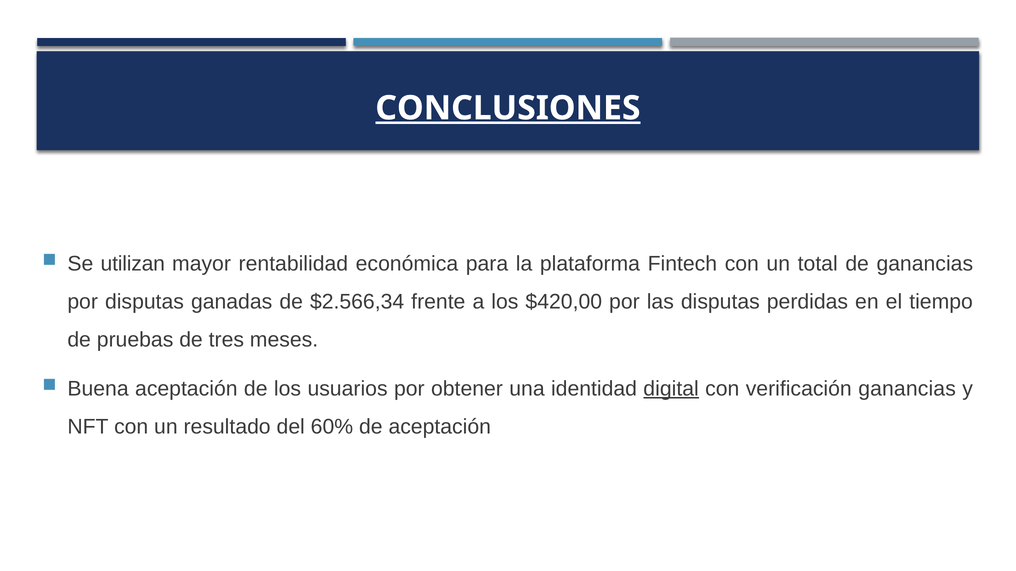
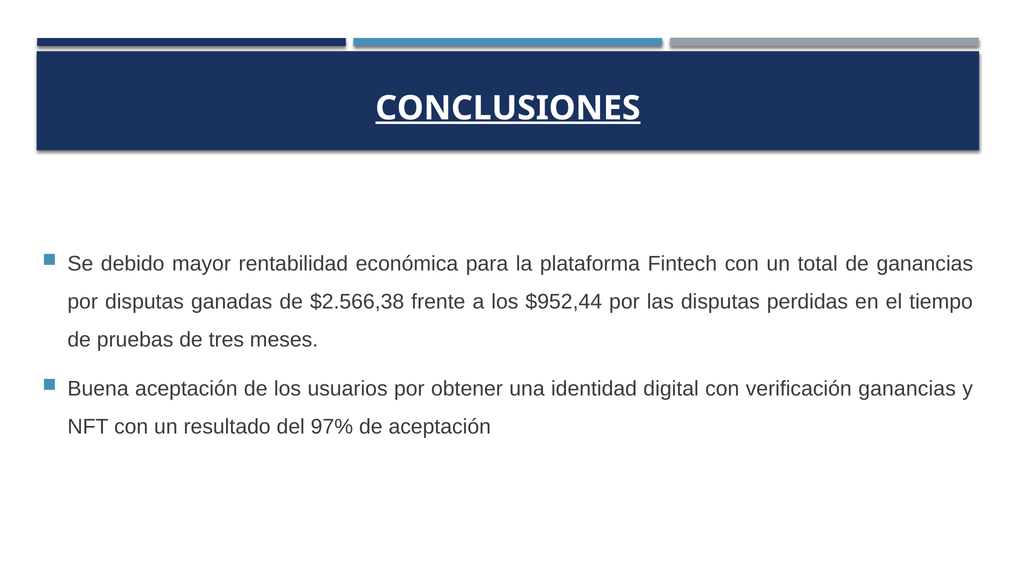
utilizan: utilizan -> debido
$2.566,34: $2.566,34 -> $2.566,38
$420,00: $420,00 -> $952,44
digital underline: present -> none
60%: 60% -> 97%
